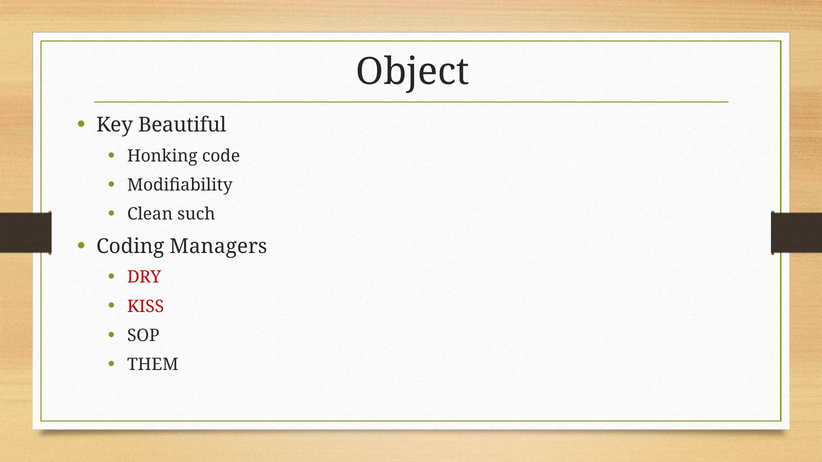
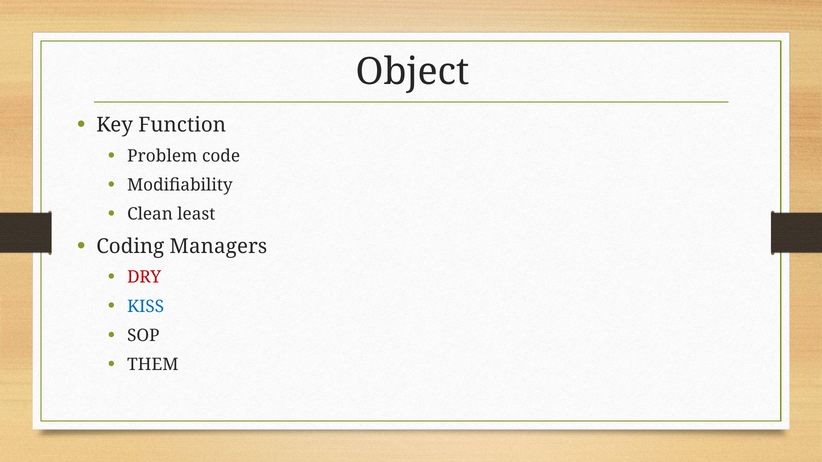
Beautiful: Beautiful -> Function
Honking: Honking -> Problem
such: such -> least
KISS colour: red -> blue
